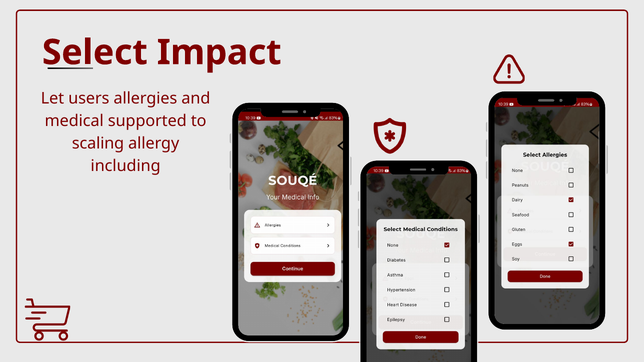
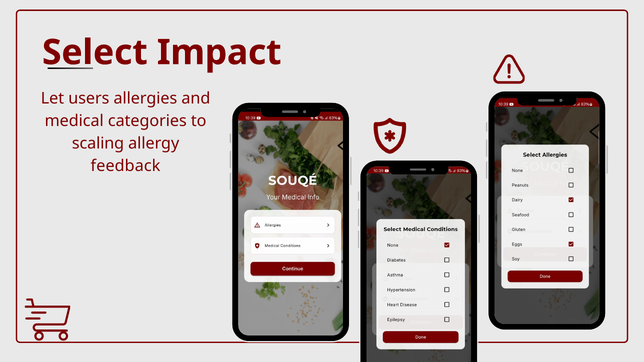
supported: supported -> categories
including: including -> feedback
